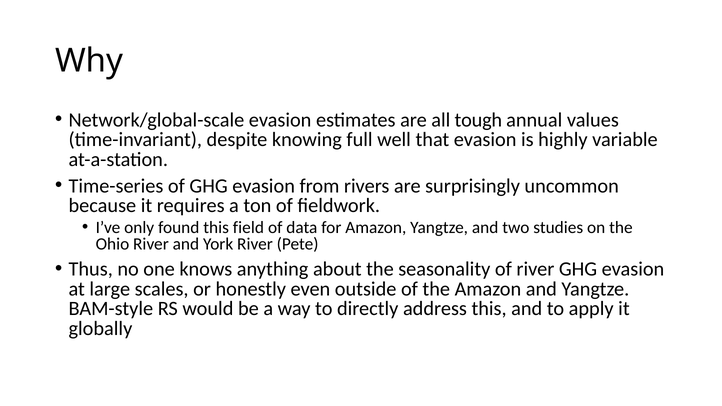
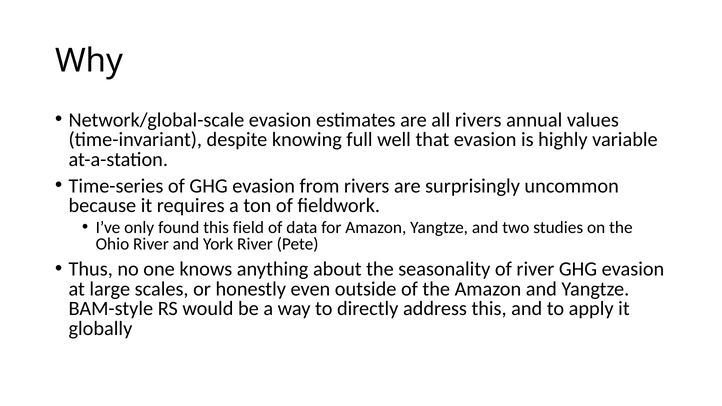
all tough: tough -> rivers
